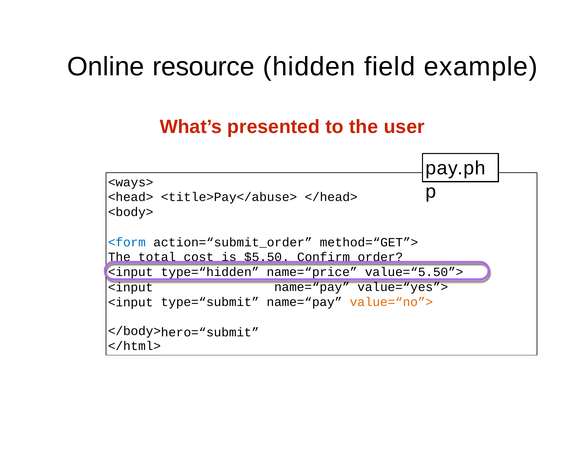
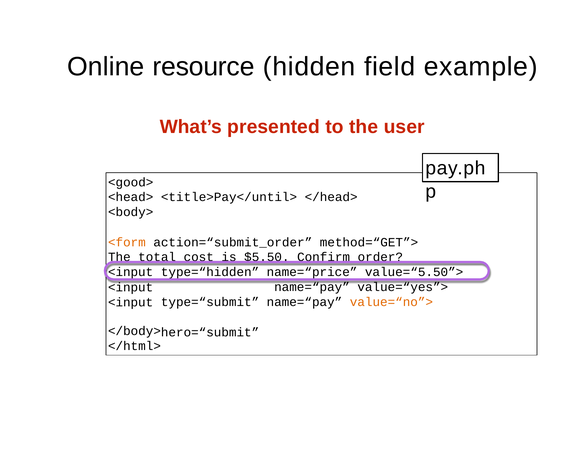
<ways>: <ways> -> <good>
<title>Pay</abuse>: <title>Pay</abuse> -> <title>Pay</until>
<form colour: blue -> orange
